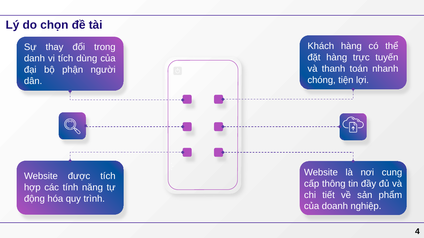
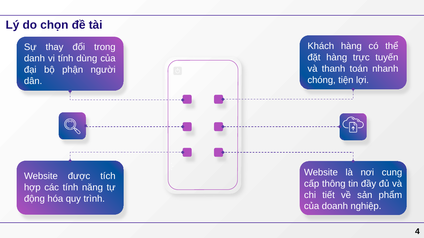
vi tích: tích -> tính
